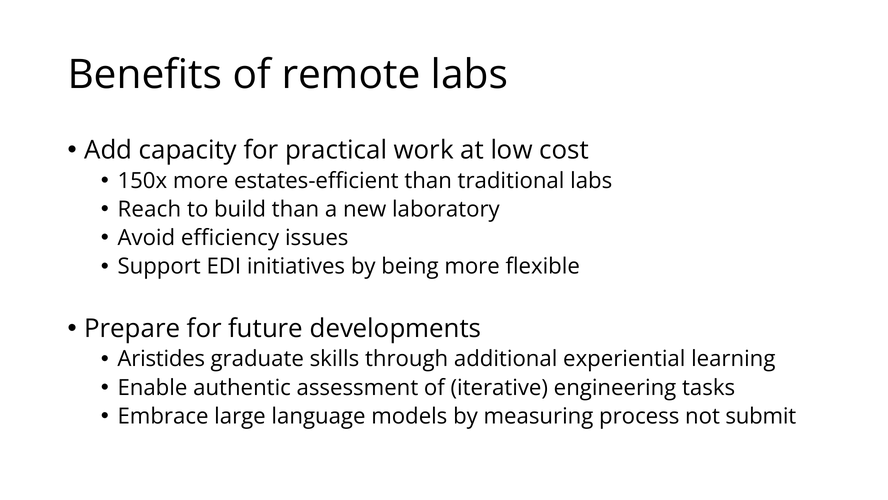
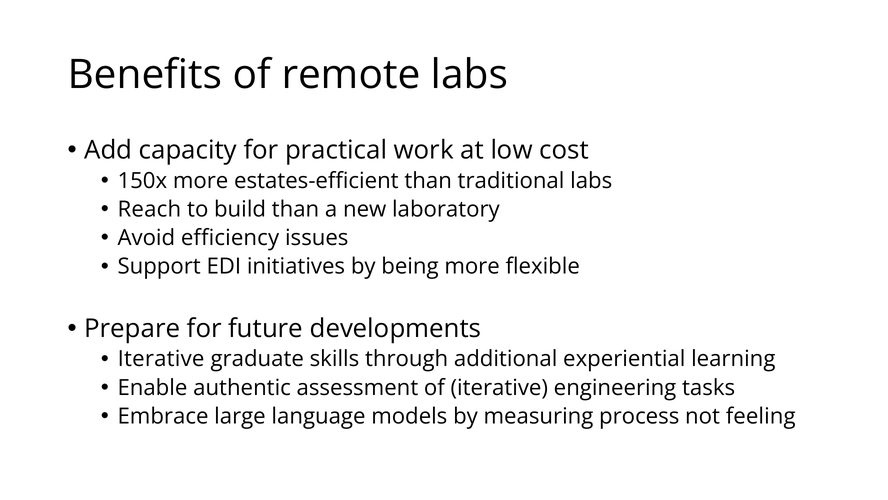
Aristides at (161, 359): Aristides -> Iterative
submit: submit -> feeling
